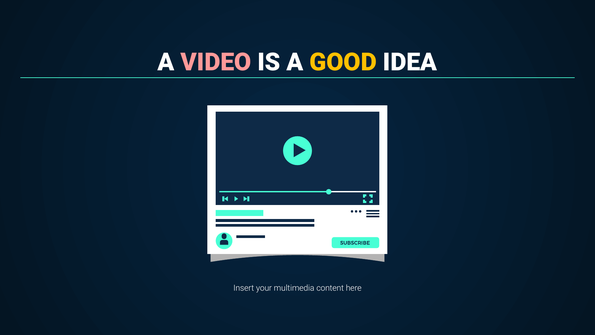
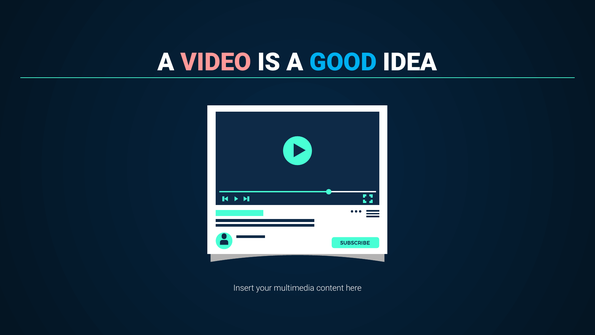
GOOD colour: yellow -> light blue
